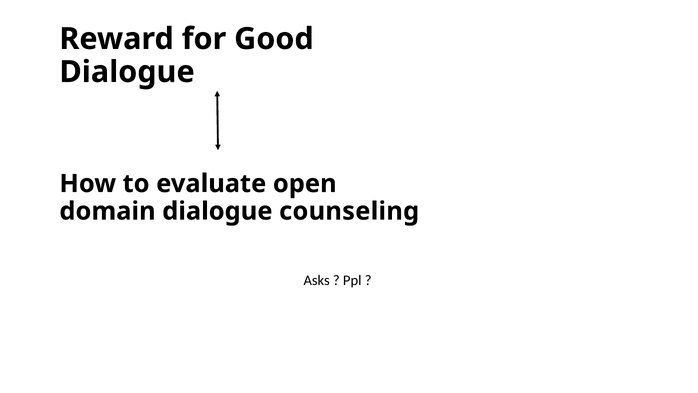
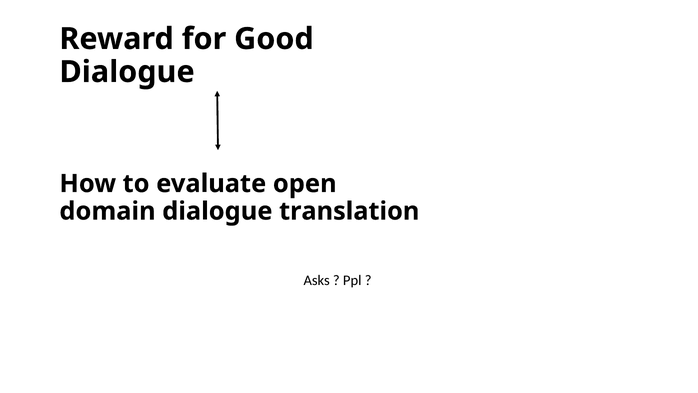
counseling: counseling -> translation
